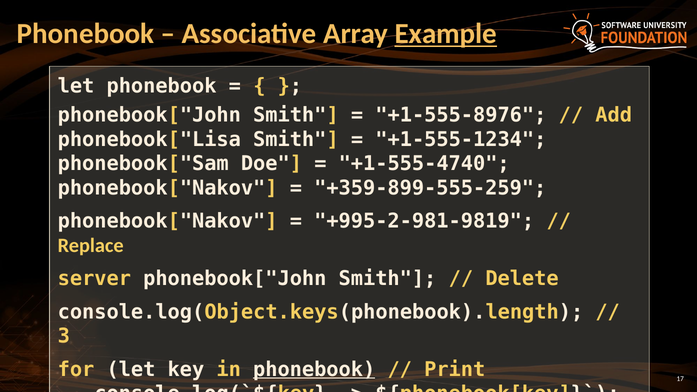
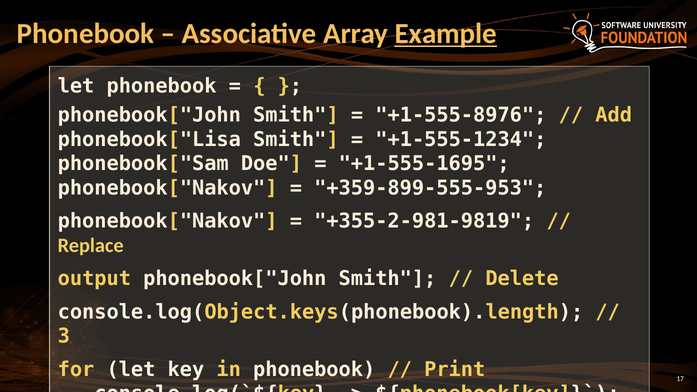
+1-555-4740: +1-555-4740 -> +1-555-1695
+359-899-555-259: +359-899-555-259 -> +359-899-555-953
+995-2-981-9819: +995-2-981-9819 -> +355-2-981-9819
server: server -> output
phonebook at (314, 370) underline: present -> none
